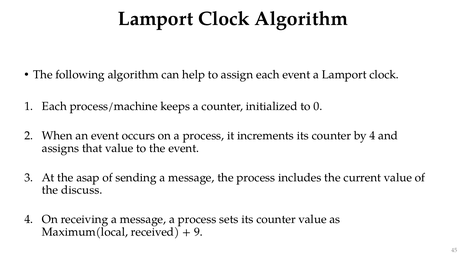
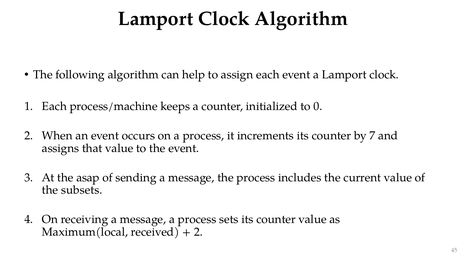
by 4: 4 -> 7
discuss: discuss -> subsets
9 at (198, 232): 9 -> 2
